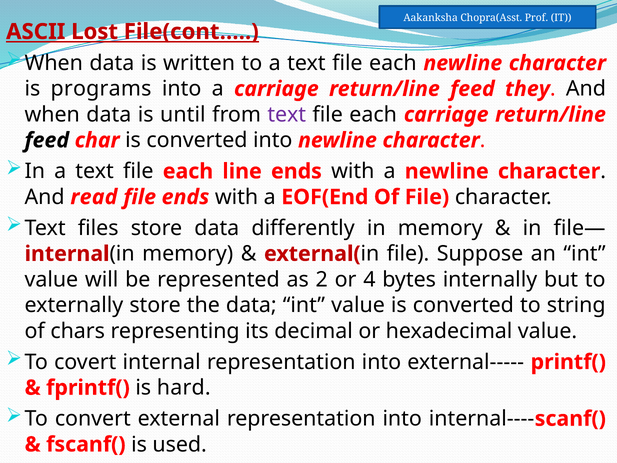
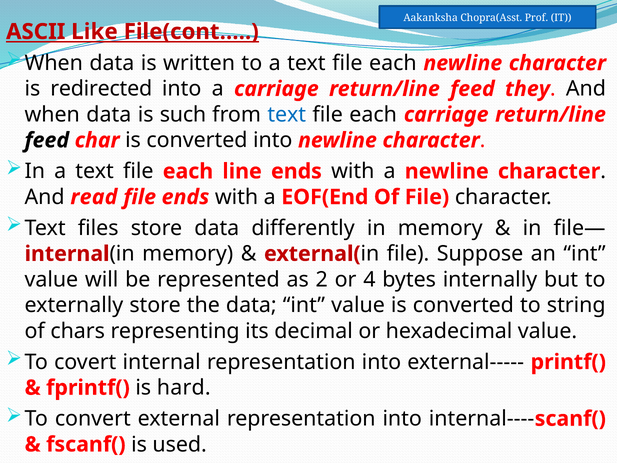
Lost: Lost -> Like
programs: programs -> redirected
until: until -> such
text at (287, 115) colour: purple -> blue
